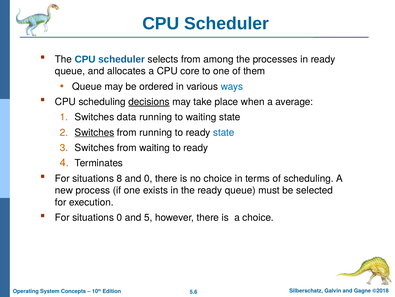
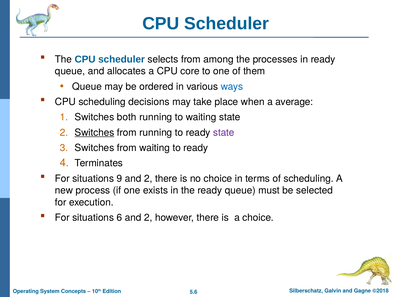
decisions underline: present -> none
data: data -> both
state at (224, 132) colour: blue -> purple
8: 8 -> 9
0 at (148, 178): 0 -> 2
situations 0: 0 -> 6
5 at (148, 217): 5 -> 2
